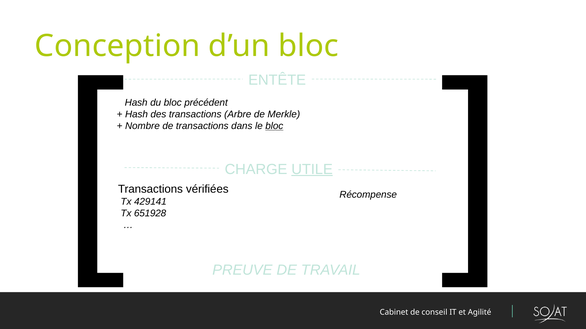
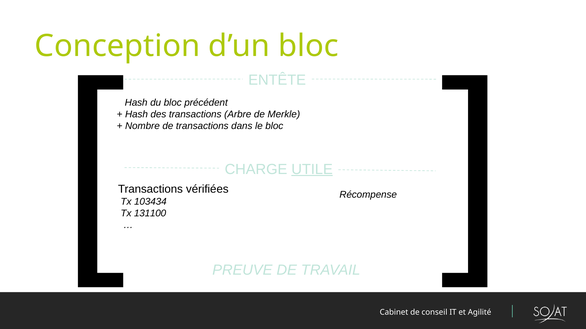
bloc at (274, 126) underline: present -> none
429141: 429141 -> 103434
651928: 651928 -> 131100
